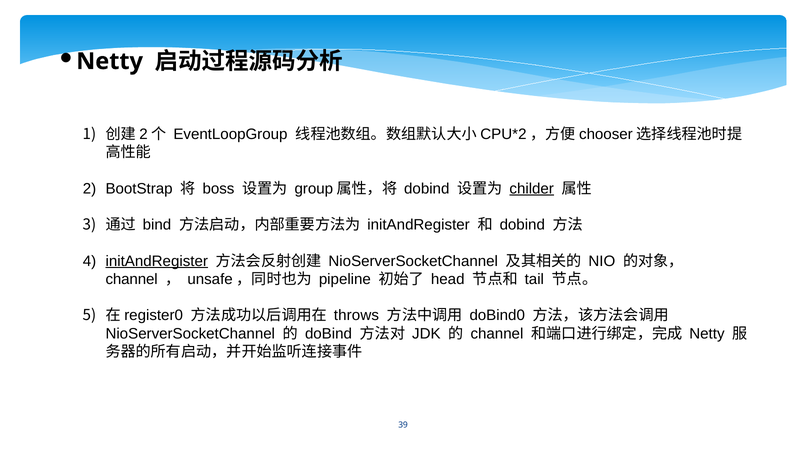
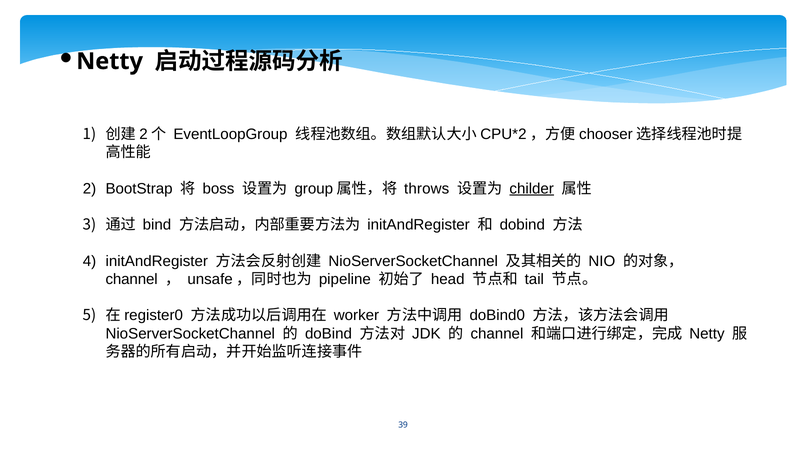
dobind at (427, 189): dobind -> throws
initAndRegister at (157, 261) underline: present -> none
throws: throws -> worker
